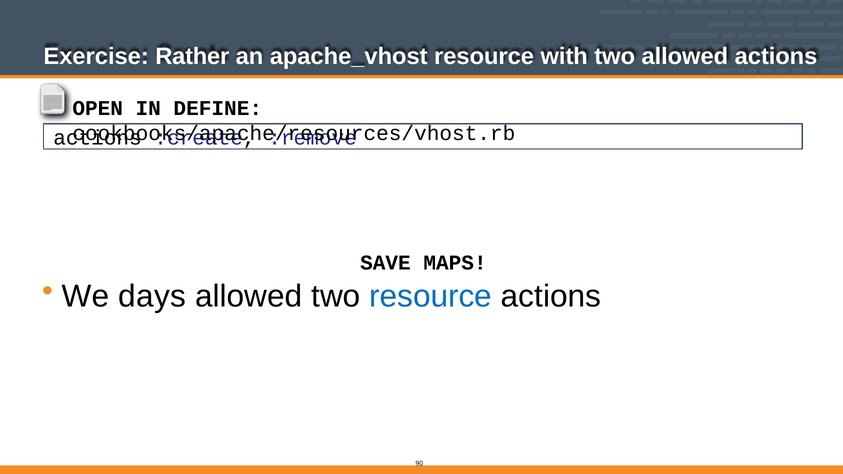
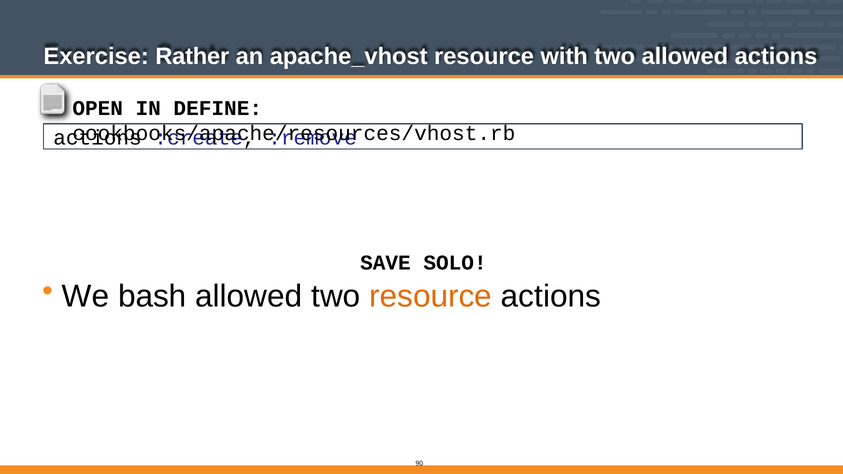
MAPS: MAPS -> SOLO
days: days -> bash
resource at (431, 297) colour: blue -> orange
